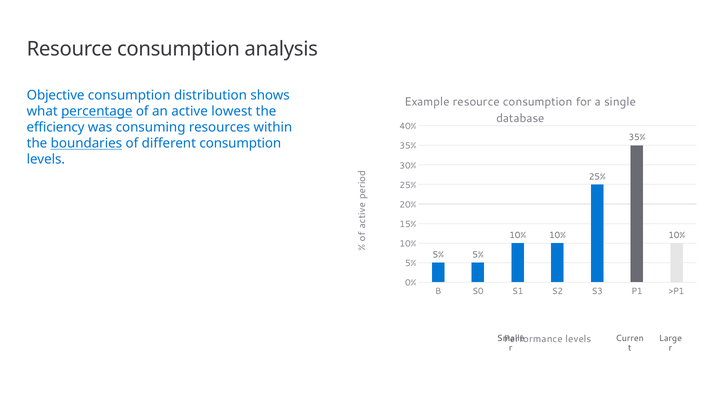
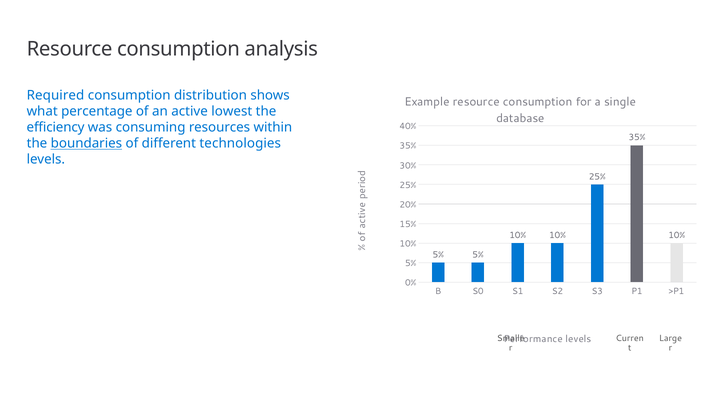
Objective: Objective -> Required
percentage underline: present -> none
different consumption: consumption -> technologies
